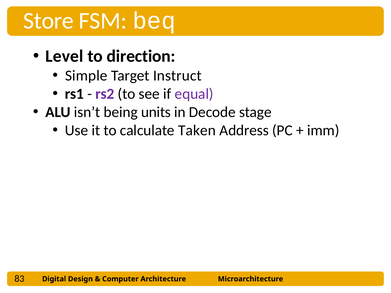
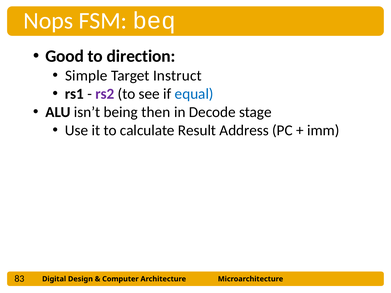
Store: Store -> Nops
Level: Level -> Good
equal colour: purple -> blue
units: units -> then
Taken: Taken -> Result
